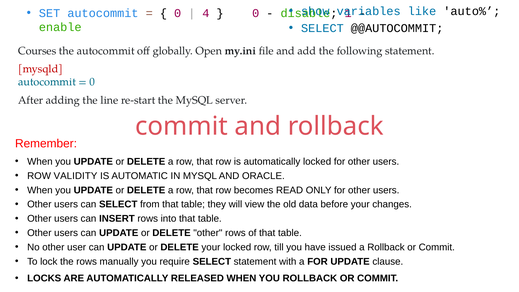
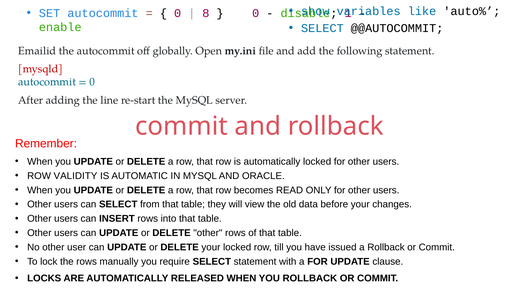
4: 4 -> 8
Courses: Courses -> Emailid
